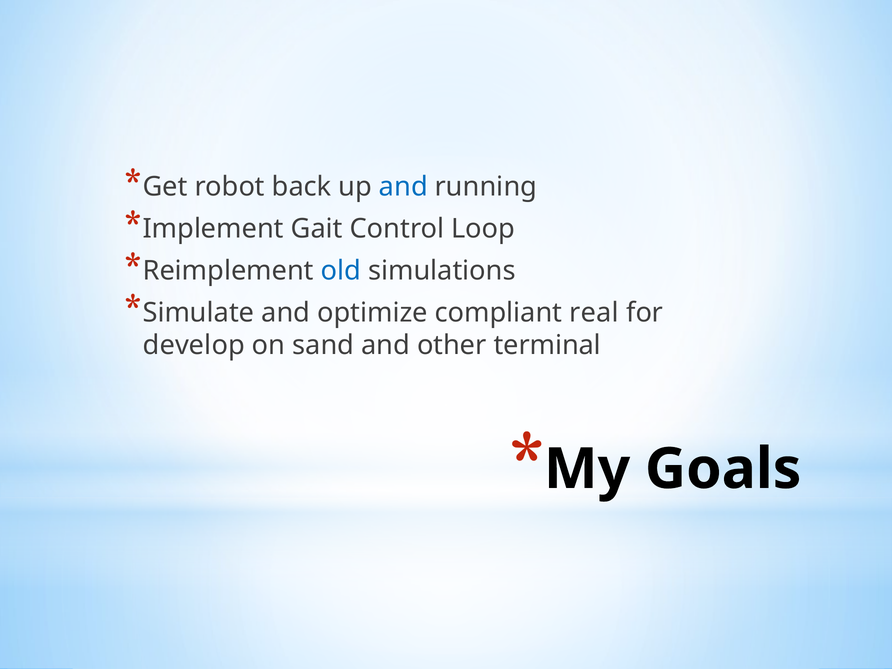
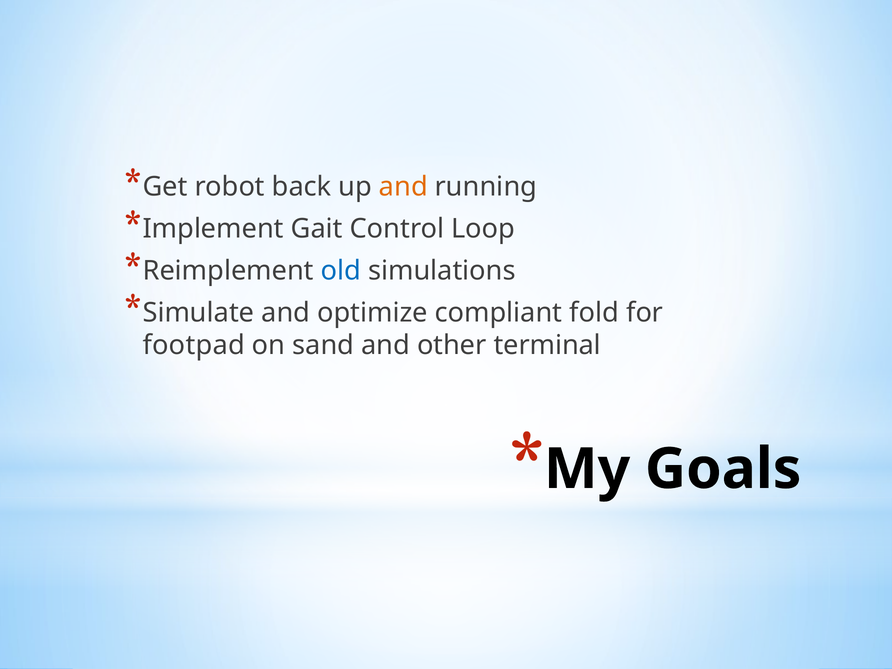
and at (403, 187) colour: blue -> orange
real: real -> fold
develop: develop -> footpad
